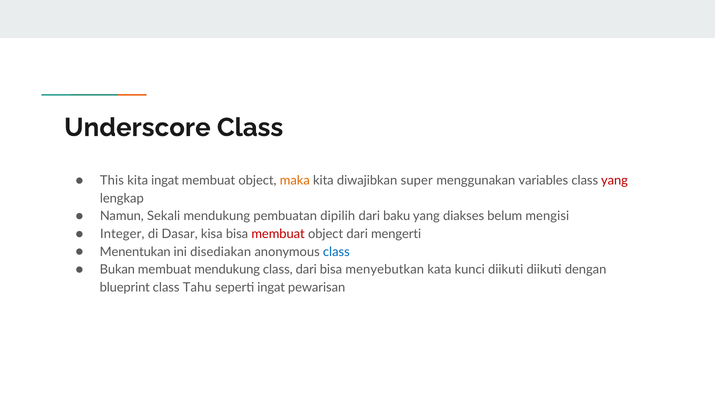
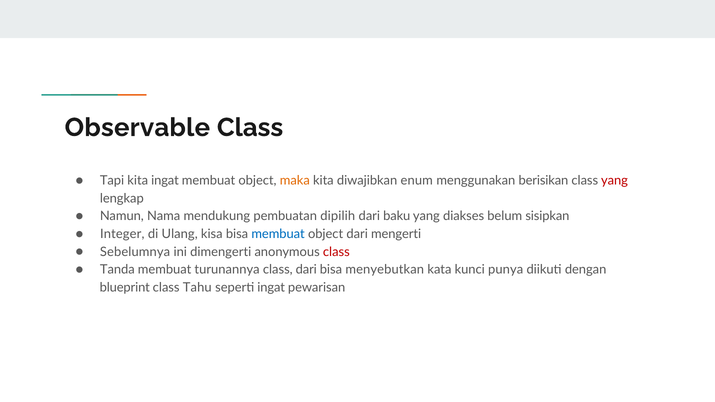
Underscore: Underscore -> Observable
This: This -> Tapi
super: super -> enum
variables: variables -> berisikan
Sekali: Sekali -> Nama
mengisi: mengisi -> sisipkan
Dasar: Dasar -> Ulang
membuat at (278, 234) colour: red -> blue
Menentukan: Menentukan -> Sebelumnya
disediakan: disediakan -> dimengerti
class at (336, 252) colour: blue -> red
Bukan: Bukan -> Tanda
membuat mendukung: mendukung -> turunannya
kunci diikuti: diikuti -> punya
